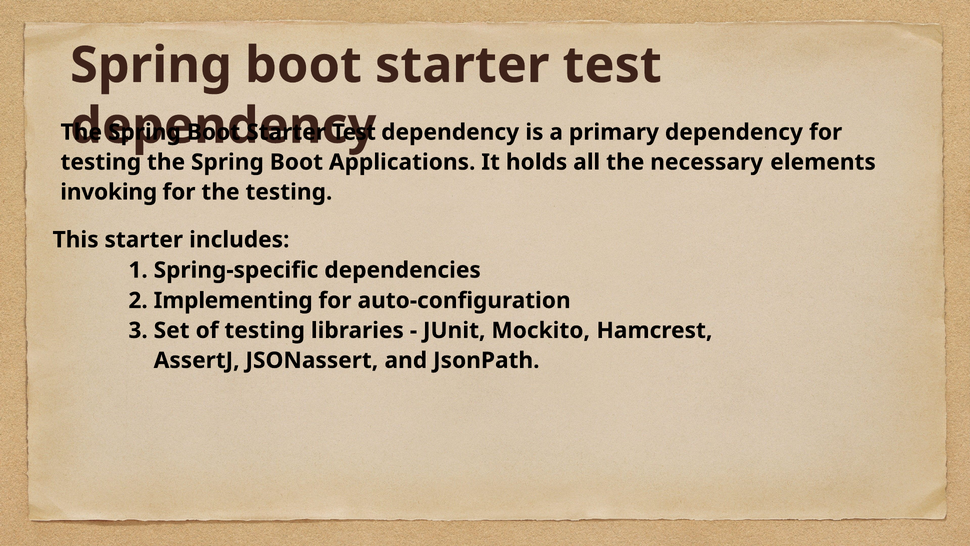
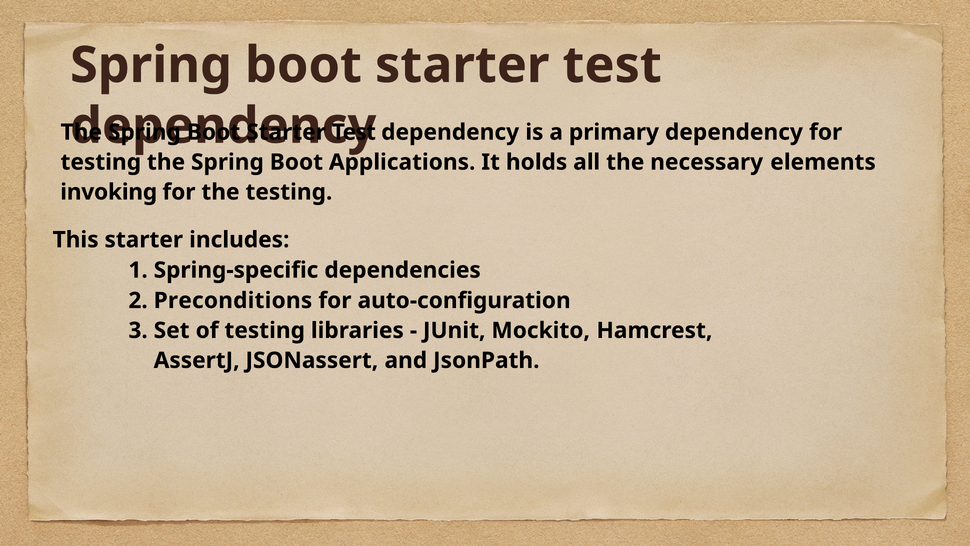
Implementing: Implementing -> Preconditions
